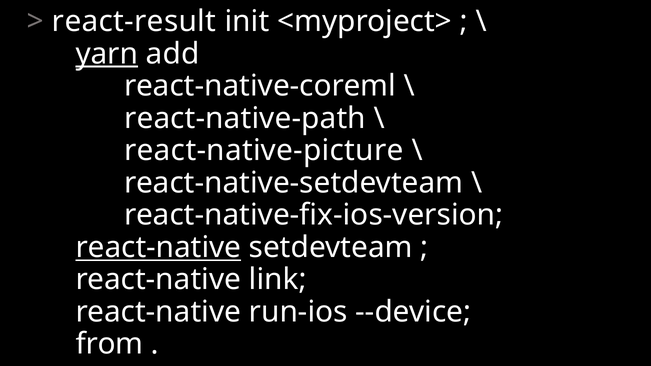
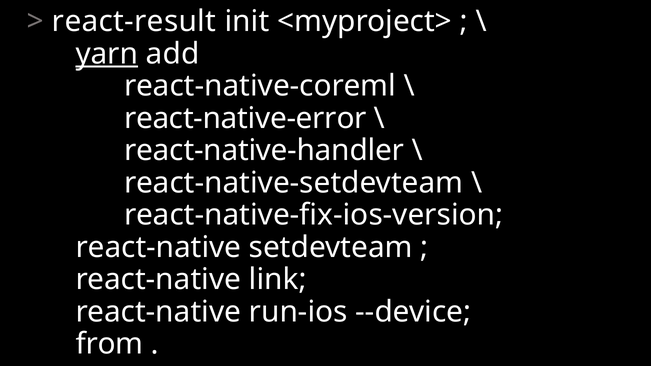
react-native-path: react-native-path -> react-native-error
react-native-picture: react-native-picture -> react-native-handler
react-native at (158, 247) underline: present -> none
